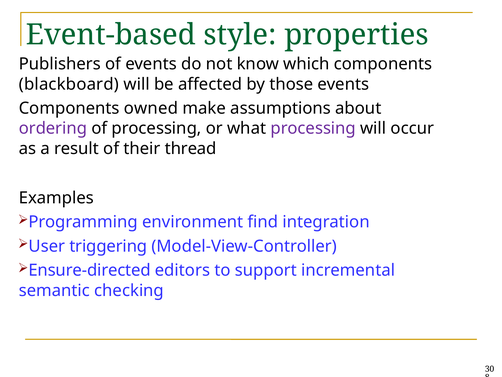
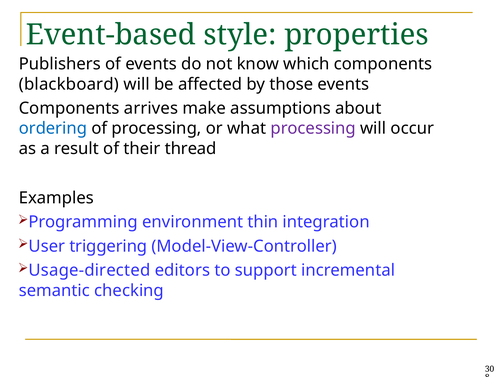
owned: owned -> arrives
ordering colour: purple -> blue
find: find -> thin
Ensure-directed: Ensure-directed -> Usage-directed
